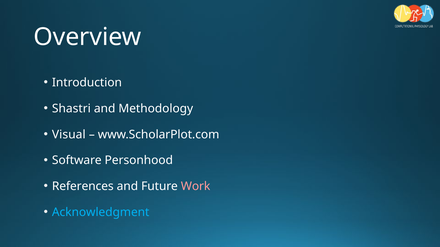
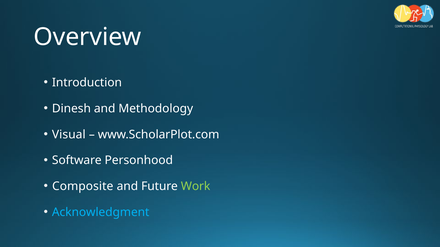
Shastri: Shastri -> Dinesh
References: References -> Composite
Work colour: pink -> light green
